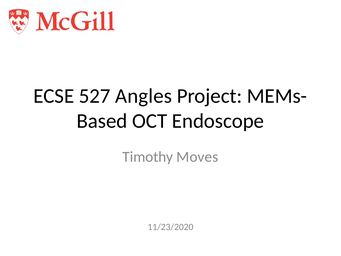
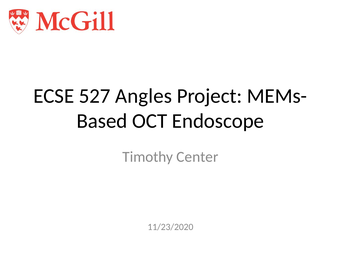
Moves: Moves -> Center
